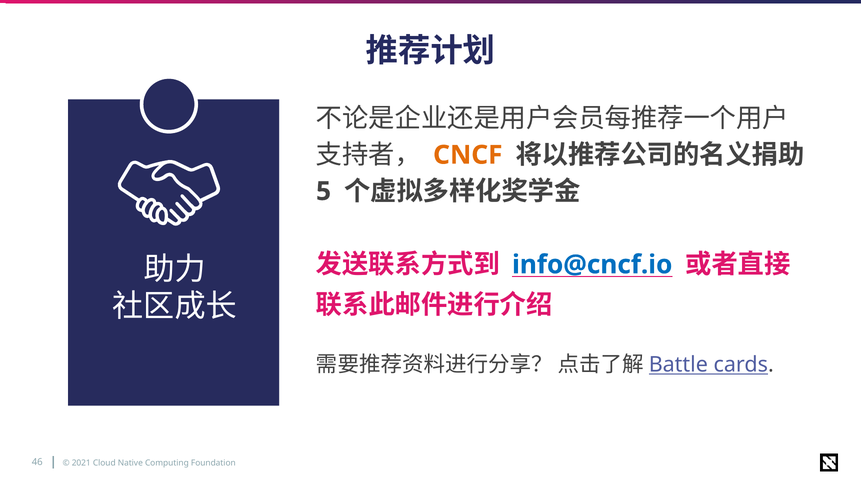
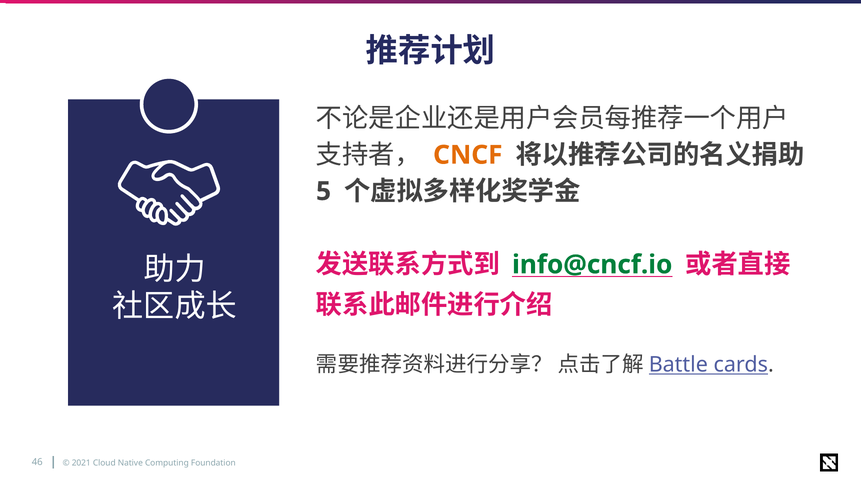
info@cncf.io colour: blue -> green
